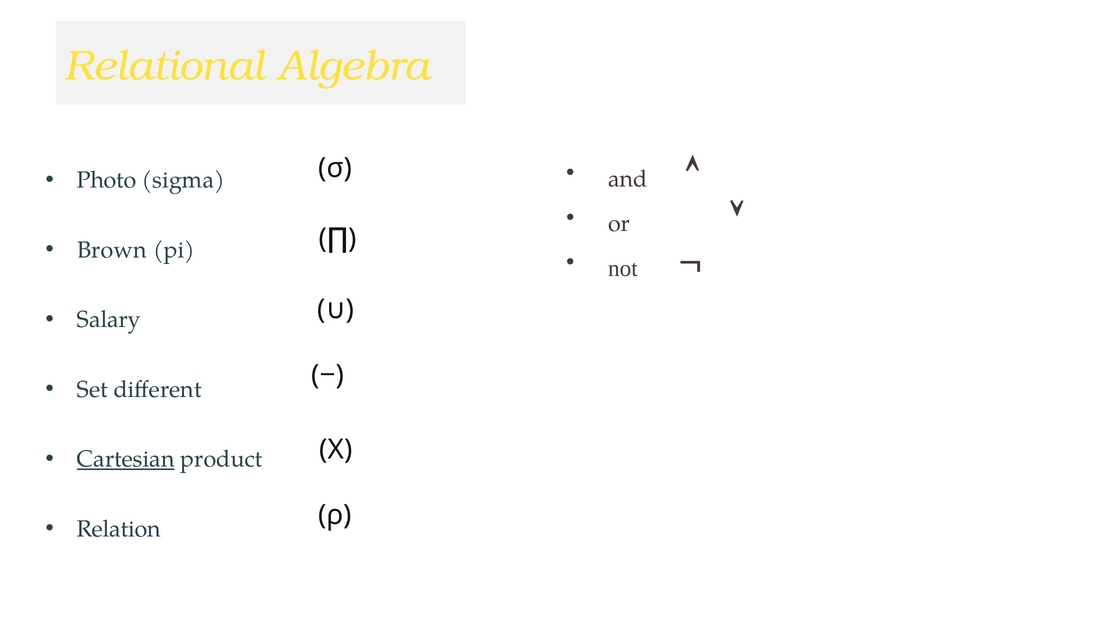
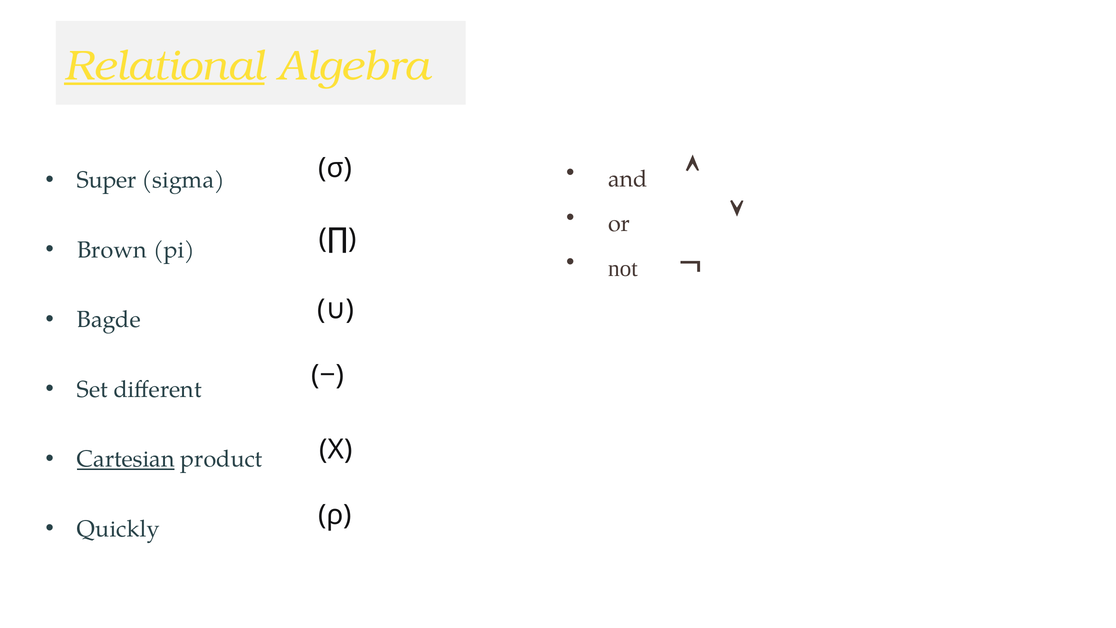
Relational underline: none -> present
Photo: Photo -> Super
Salary: Salary -> Bagde
Relation: Relation -> Quickly
